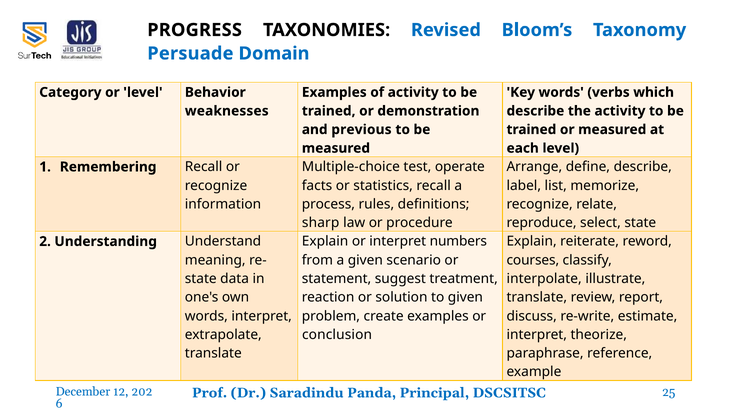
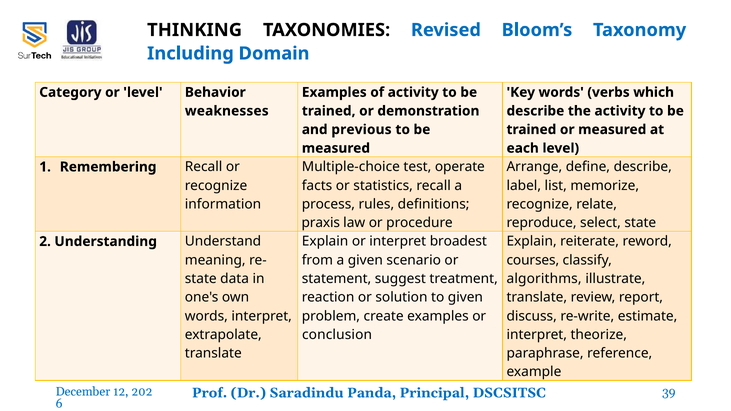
PROGRESS: PROGRESS -> THINKING
Persuade: Persuade -> Including
sharp: sharp -> praxis
numbers: numbers -> broadest
interpolate: interpolate -> algorithms
25: 25 -> 39
